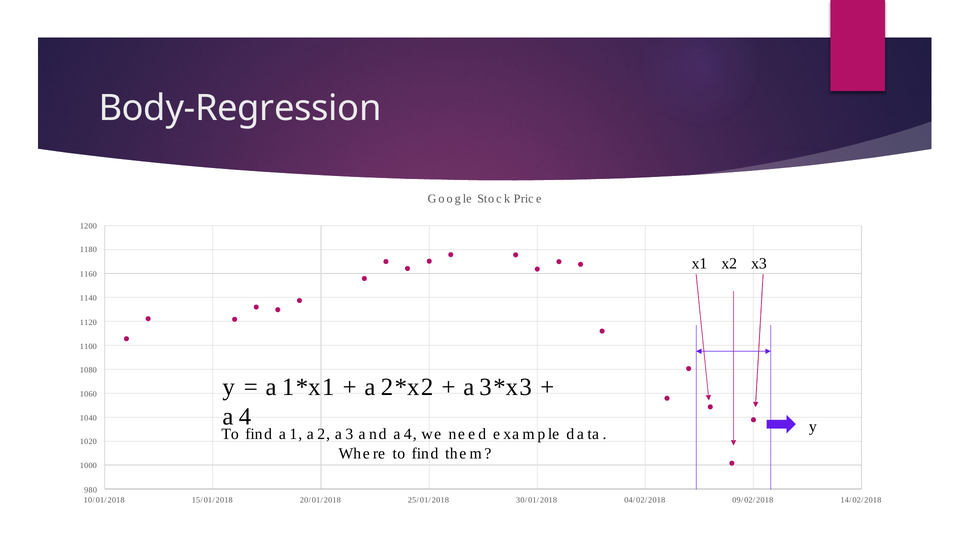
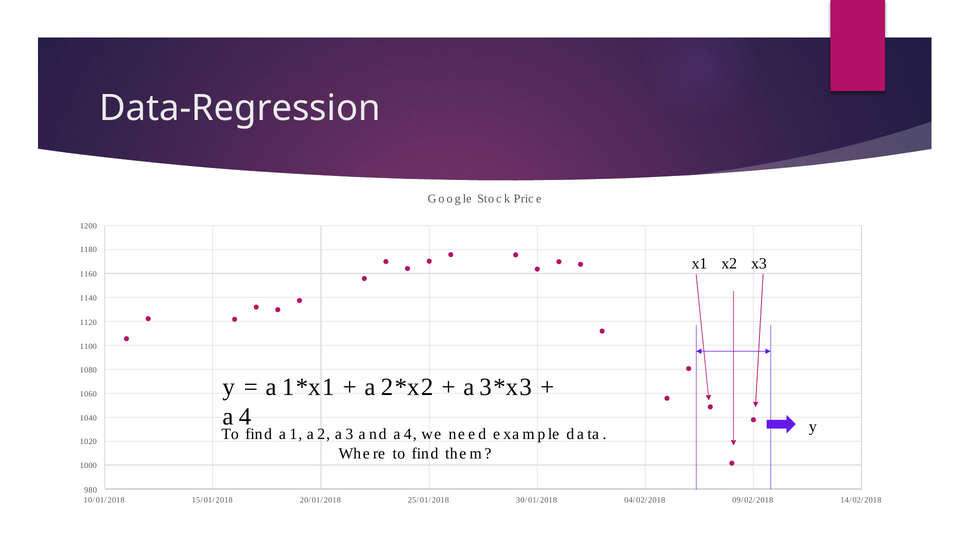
Body-Regression: Body-Regression -> Data-Regression
